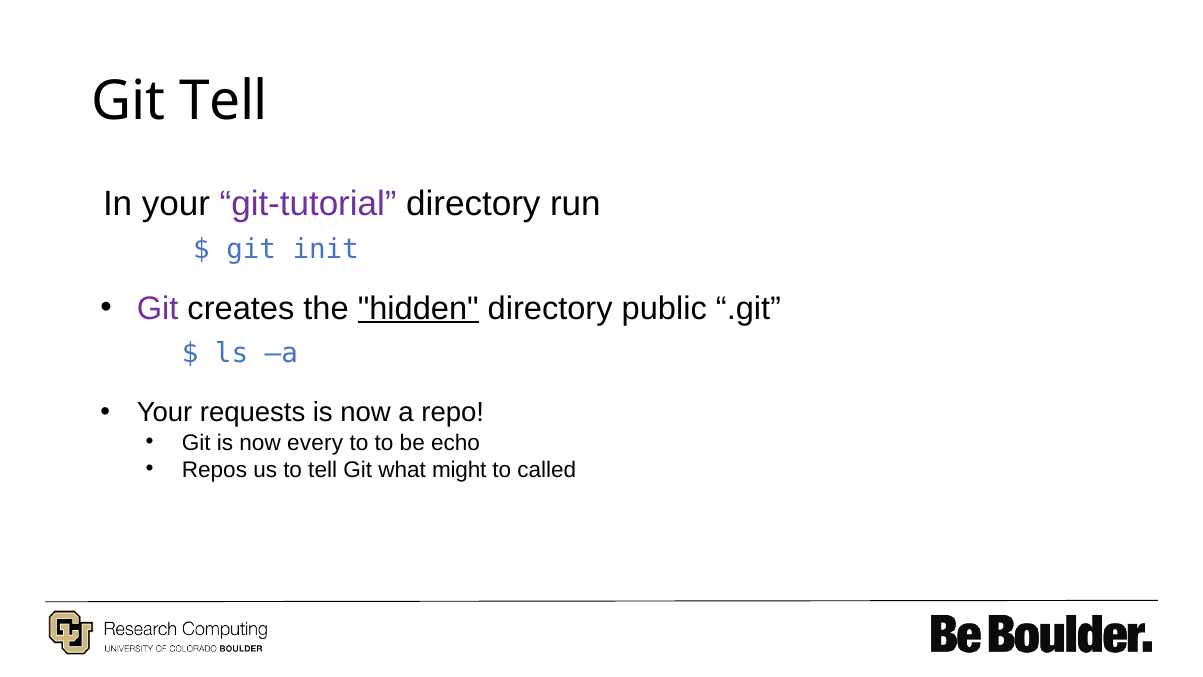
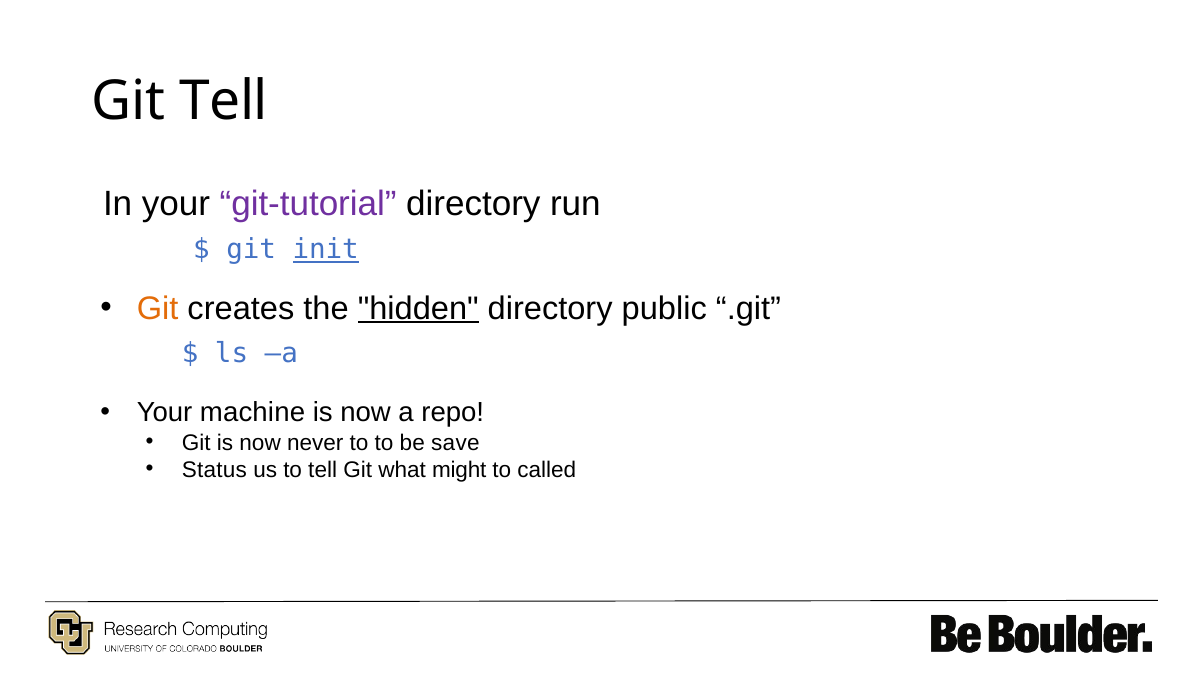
init underline: none -> present
Git at (158, 308) colour: purple -> orange
requests: requests -> machine
every: every -> never
echo: echo -> save
Repos: Repos -> Status
